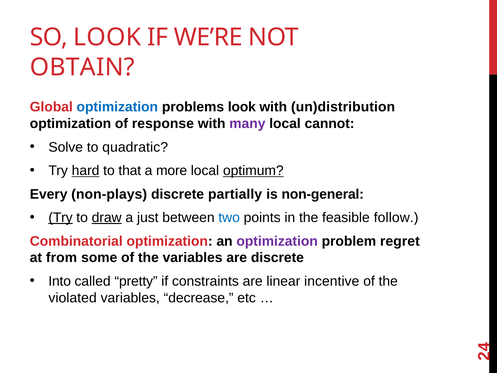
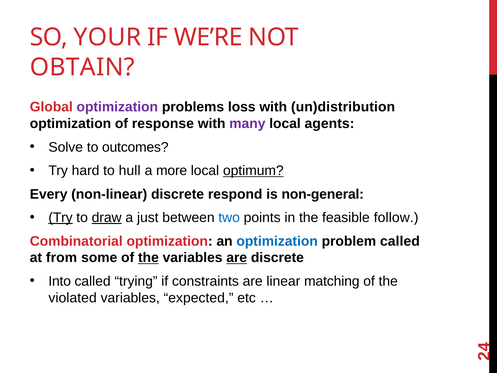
SO LOOK: LOOK -> YOUR
optimization at (117, 107) colour: blue -> purple
problems look: look -> loss
cannot: cannot -> agents
quadratic: quadratic -> outcomes
hard underline: present -> none
that: that -> hull
non-plays: non-plays -> non-linear
partially: partially -> respond
optimization at (277, 241) colour: purple -> blue
problem regret: regret -> called
the at (148, 258) underline: none -> present
are at (237, 258) underline: none -> present
pretty: pretty -> trying
incentive: incentive -> matching
decrease: decrease -> expected
